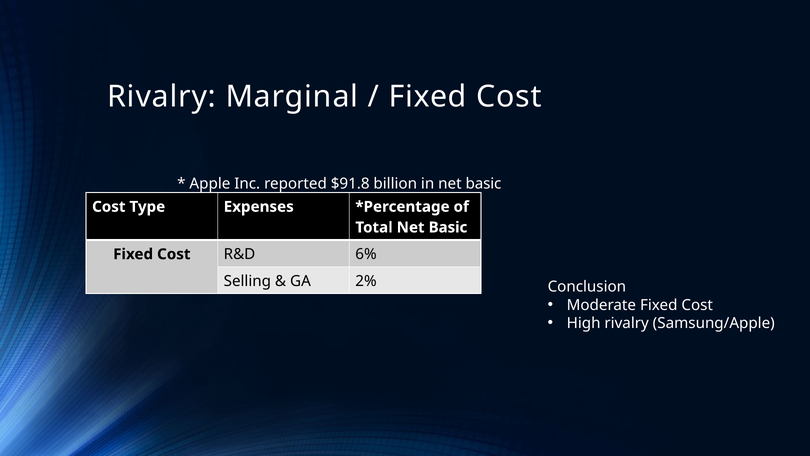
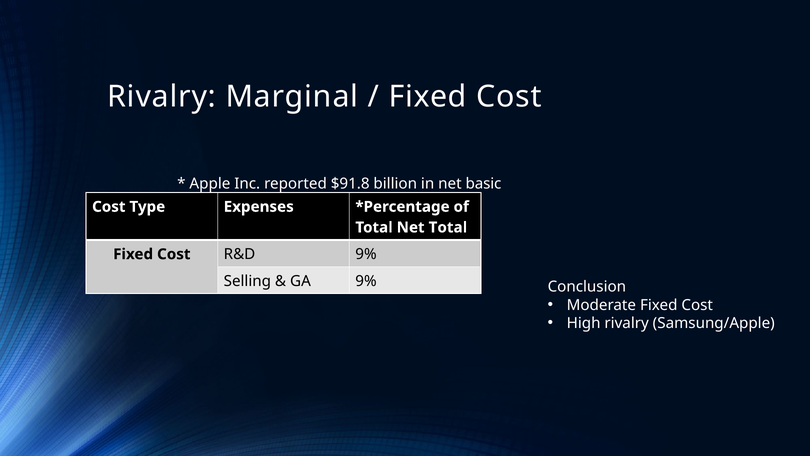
Total Net Basic: Basic -> Total
R&D 6%: 6% -> 9%
GA 2%: 2% -> 9%
